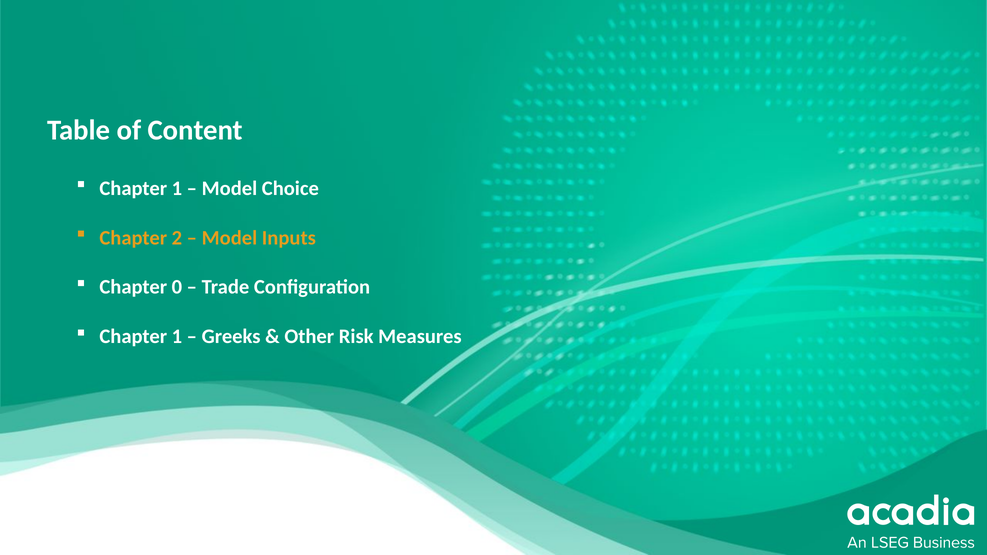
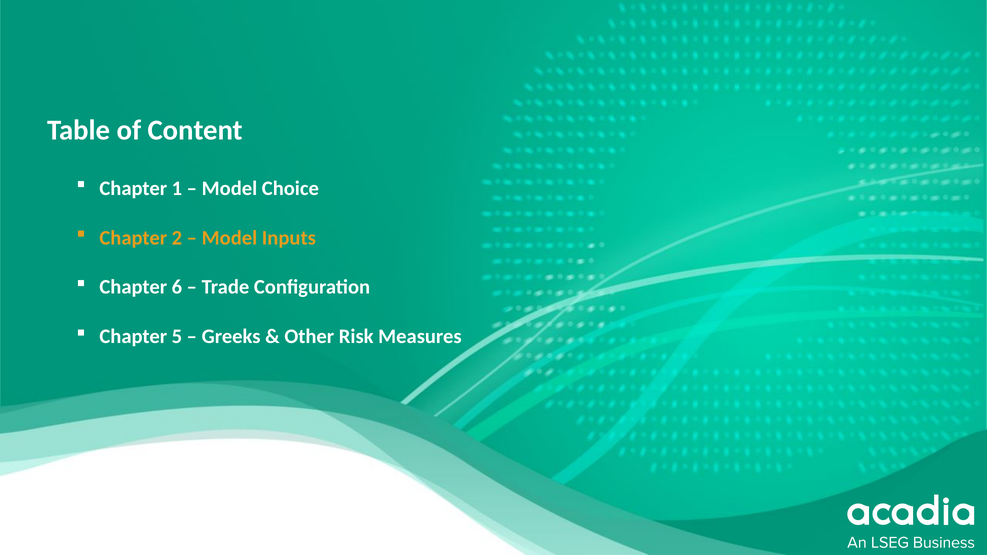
0: 0 -> 6
1 at (177, 337): 1 -> 5
